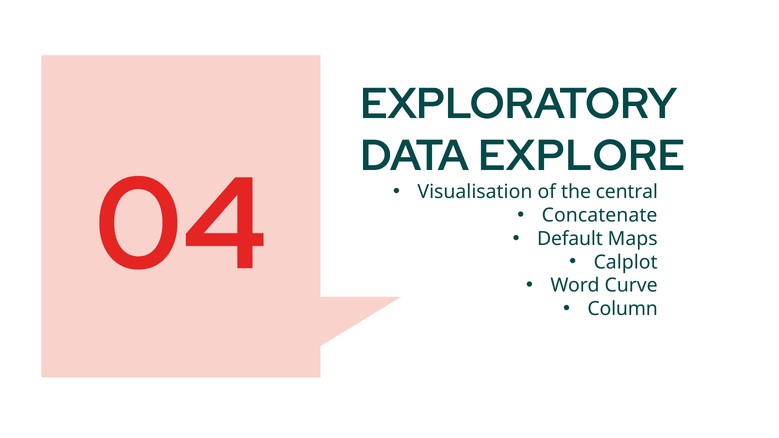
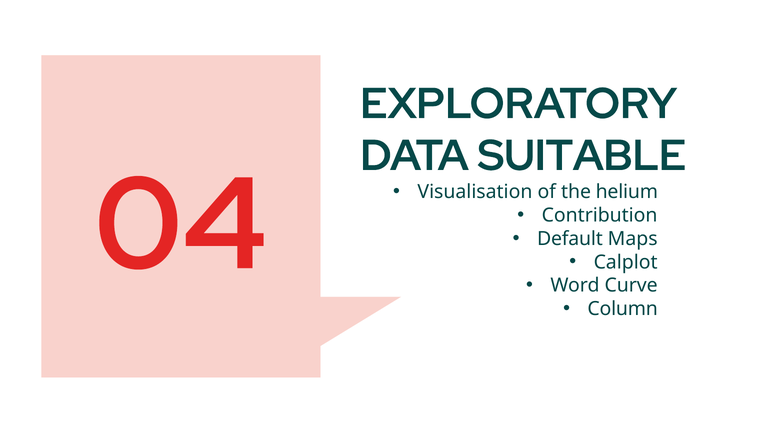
EXPLORE: EXPLORE -> SUITABLE
central: central -> helium
Concatenate: Concatenate -> Contribution
